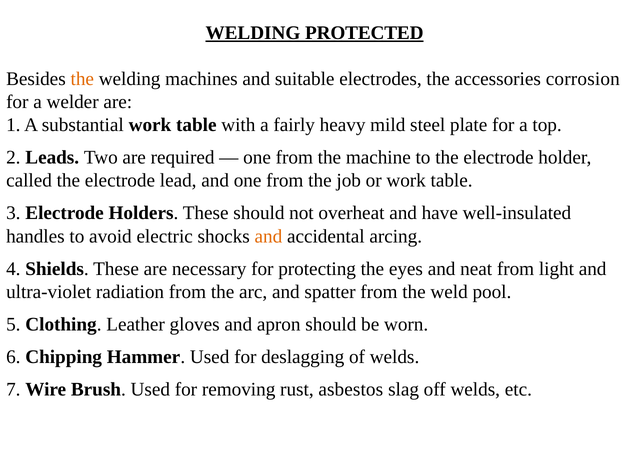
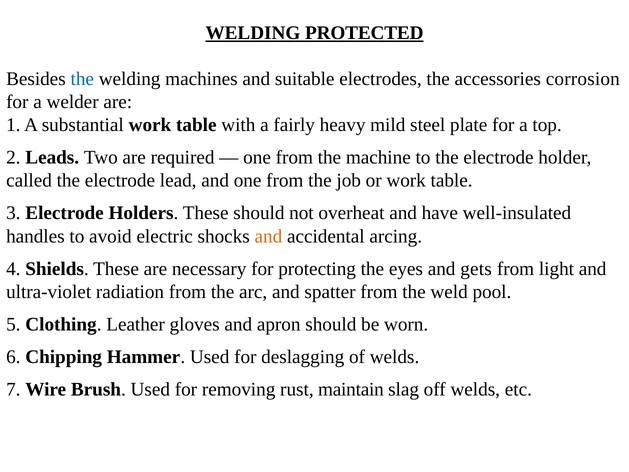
the at (82, 79) colour: orange -> blue
neat: neat -> gets
asbestos: asbestos -> maintain
